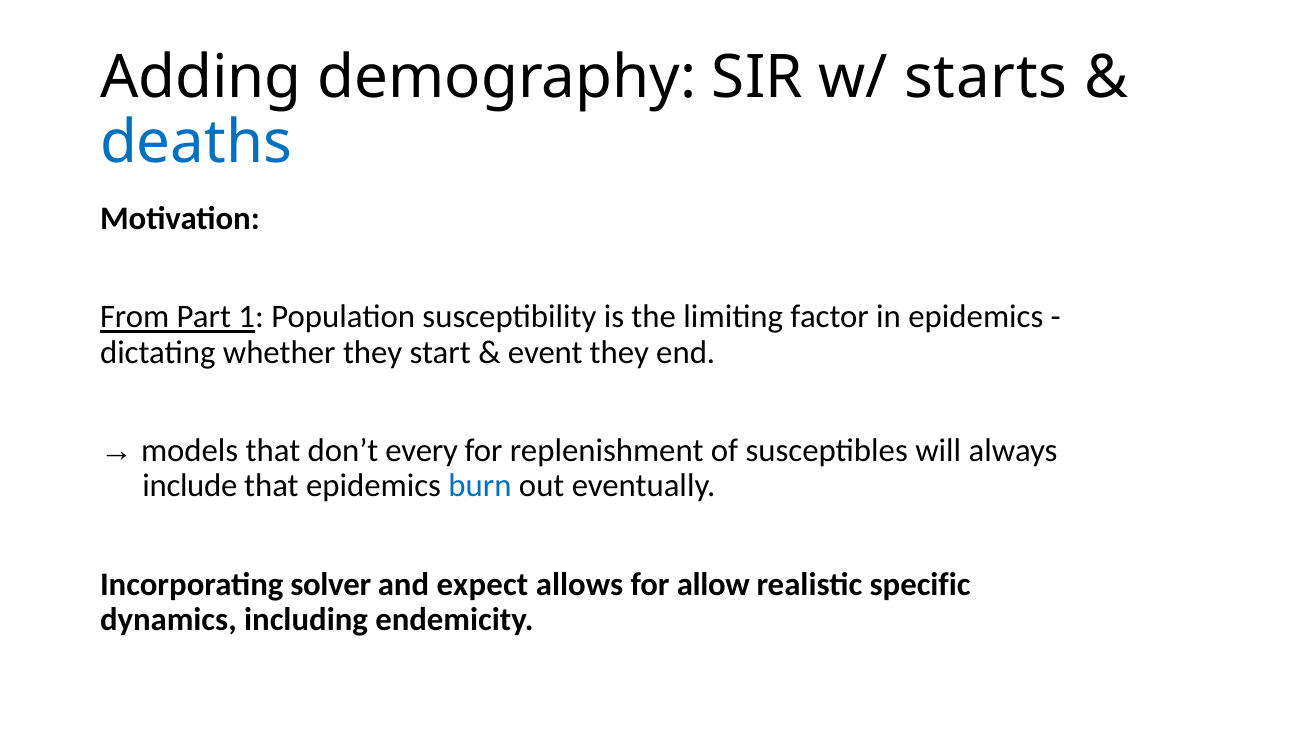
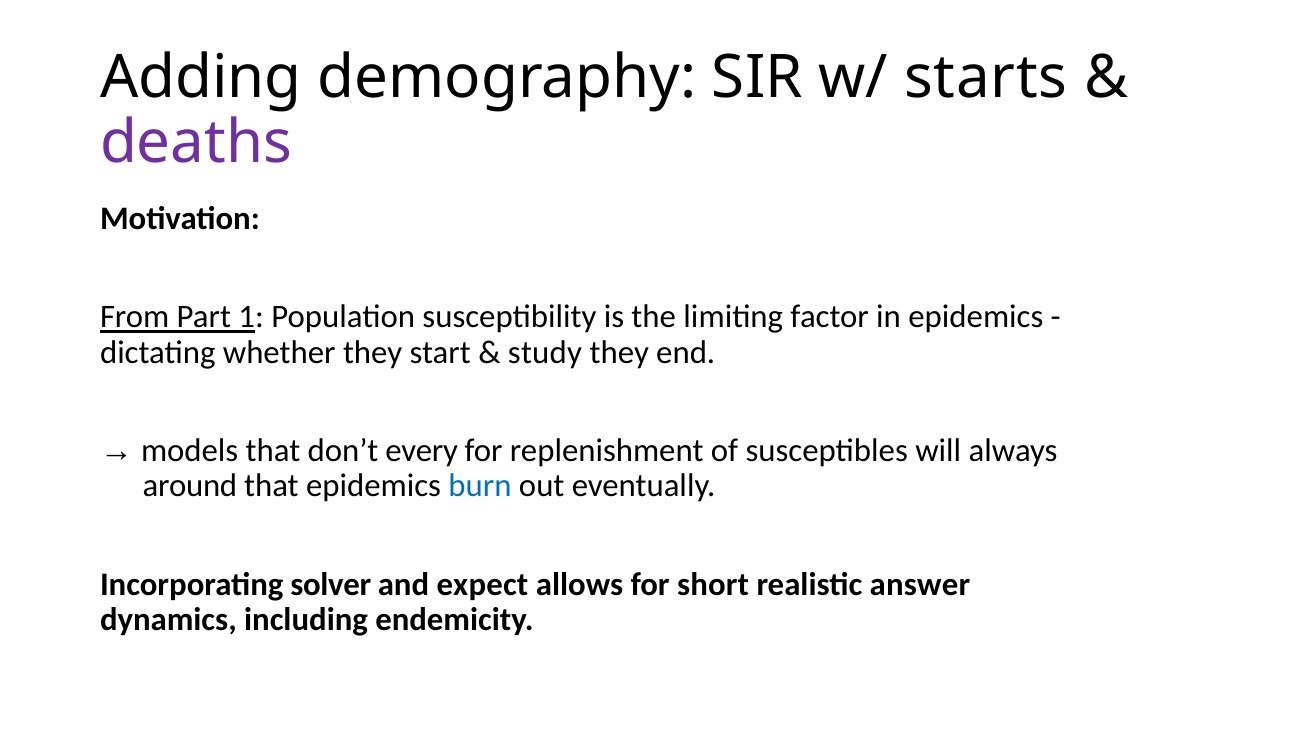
deaths colour: blue -> purple
event: event -> study
include: include -> around
allow: allow -> short
specific: specific -> answer
